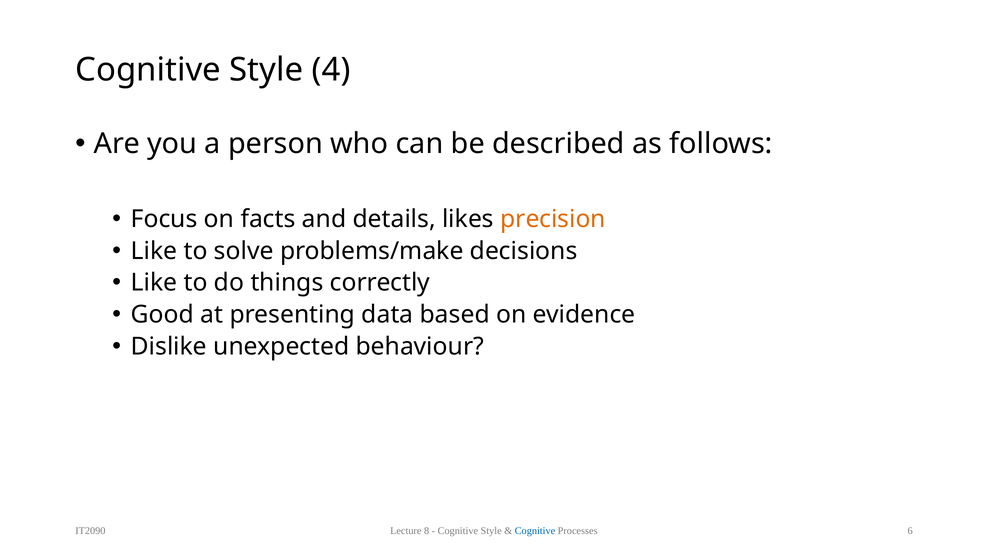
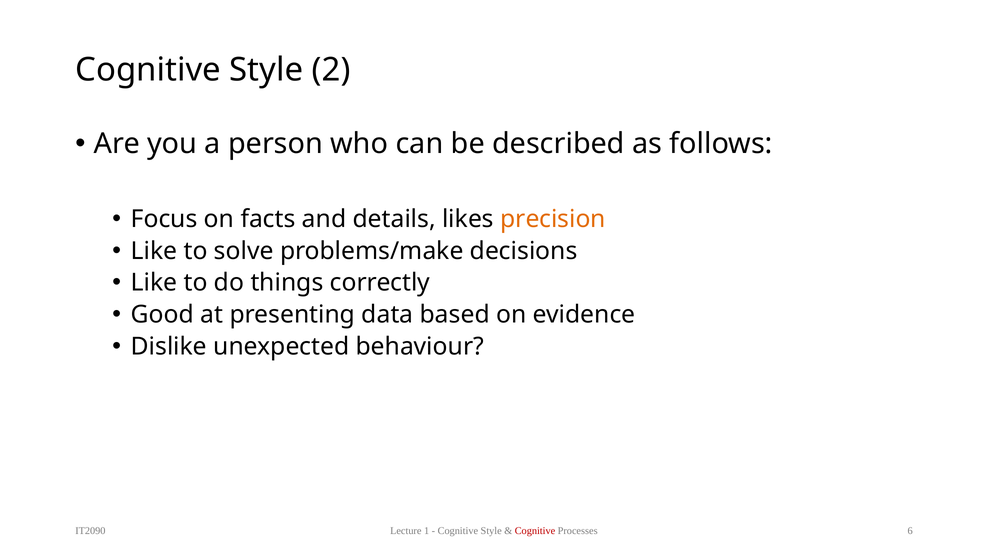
4: 4 -> 2
8: 8 -> 1
Cognitive at (535, 531) colour: blue -> red
